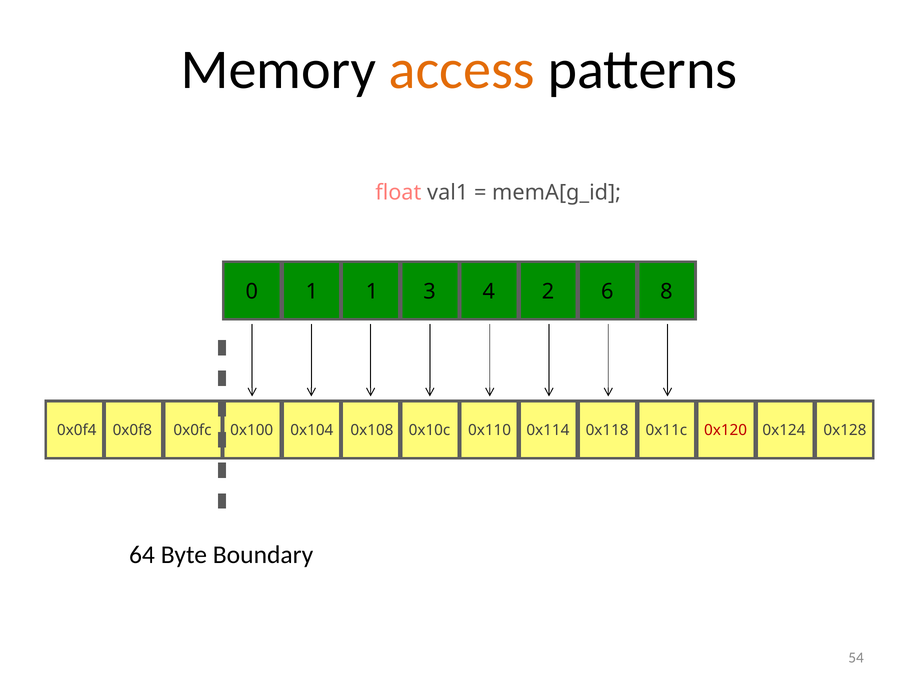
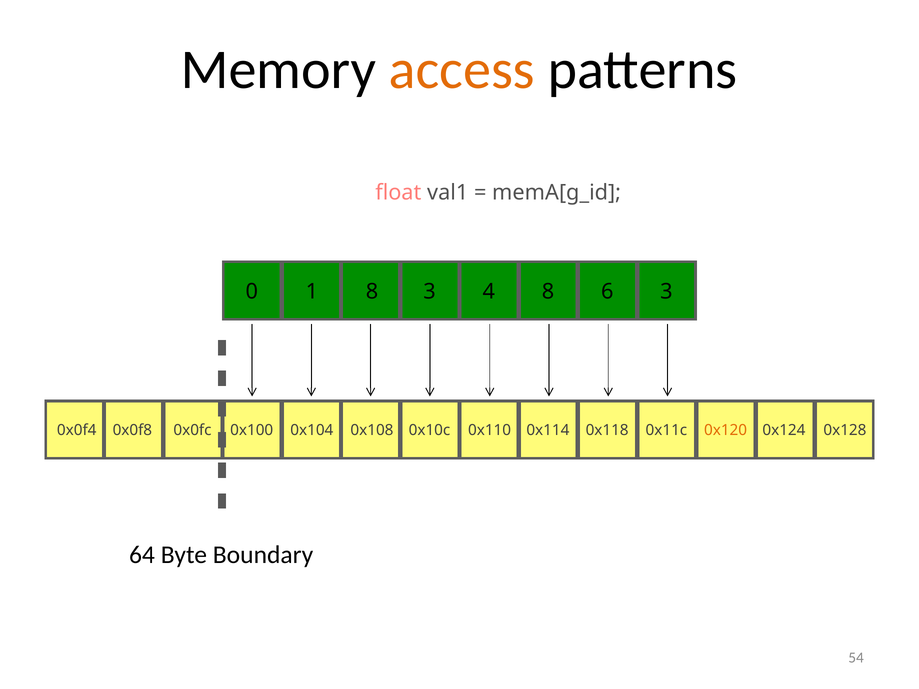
1 1: 1 -> 8
4 2: 2 -> 8
6 8: 8 -> 3
0x120 colour: red -> orange
